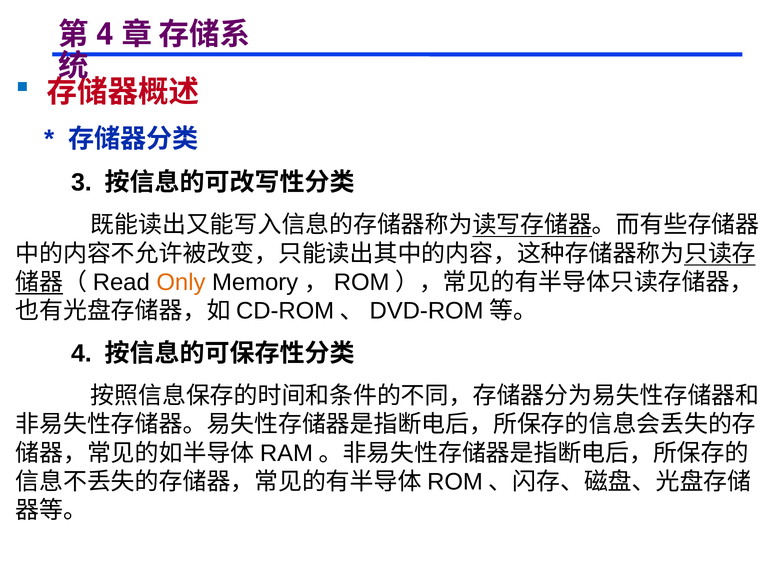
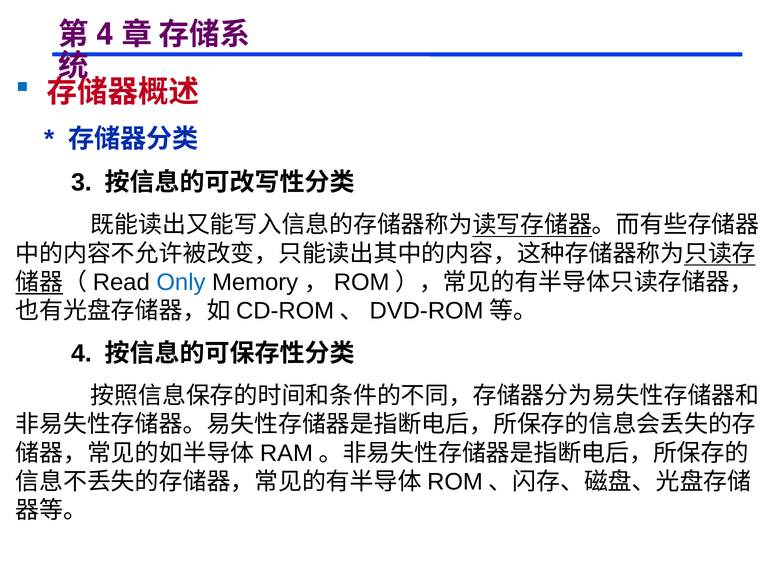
Only colour: orange -> blue
